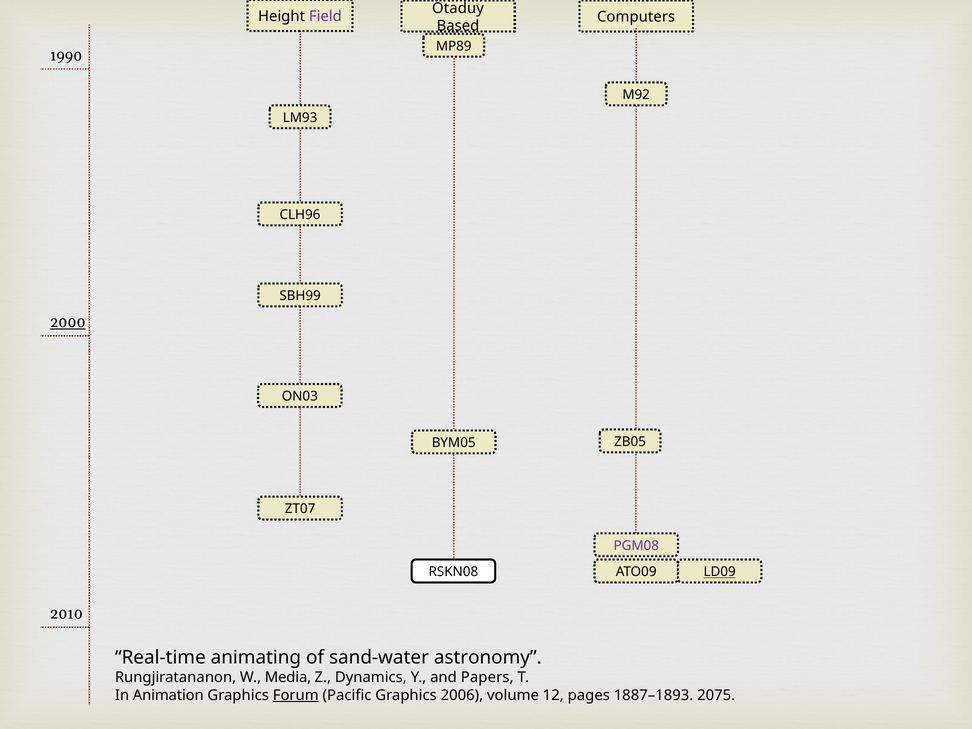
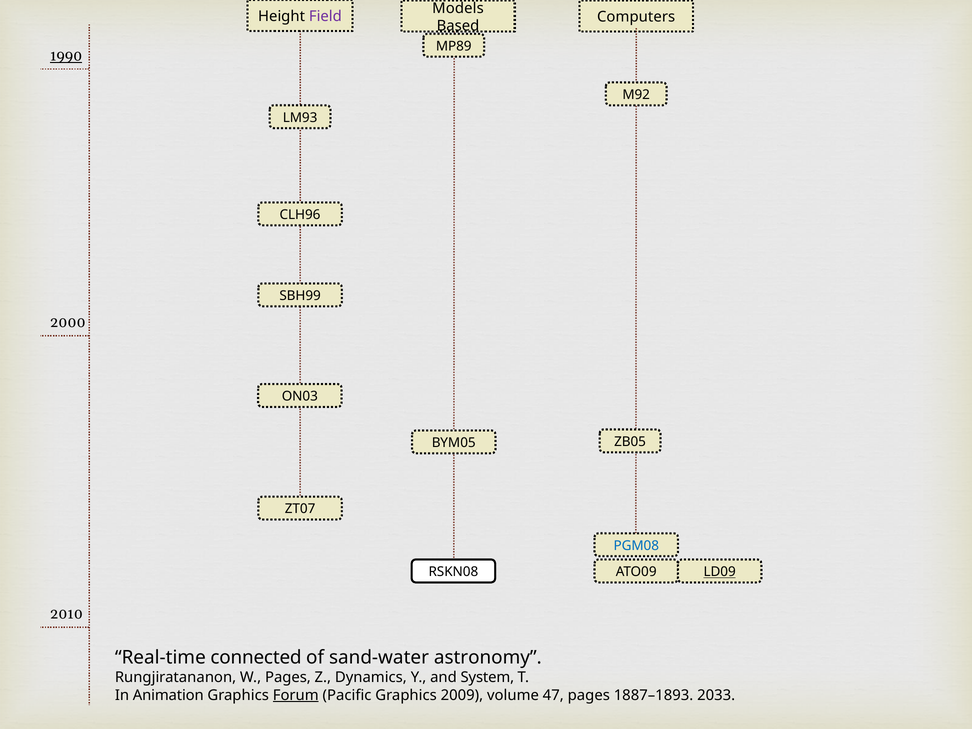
Otaduy: Otaduy -> Models
1990 underline: none -> present
2000 underline: present -> none
PGM08 colour: purple -> blue
animating: animating -> connected
W Media: Media -> Pages
Papers: Papers -> System
2006: 2006 -> 2009
12: 12 -> 47
2075: 2075 -> 2033
